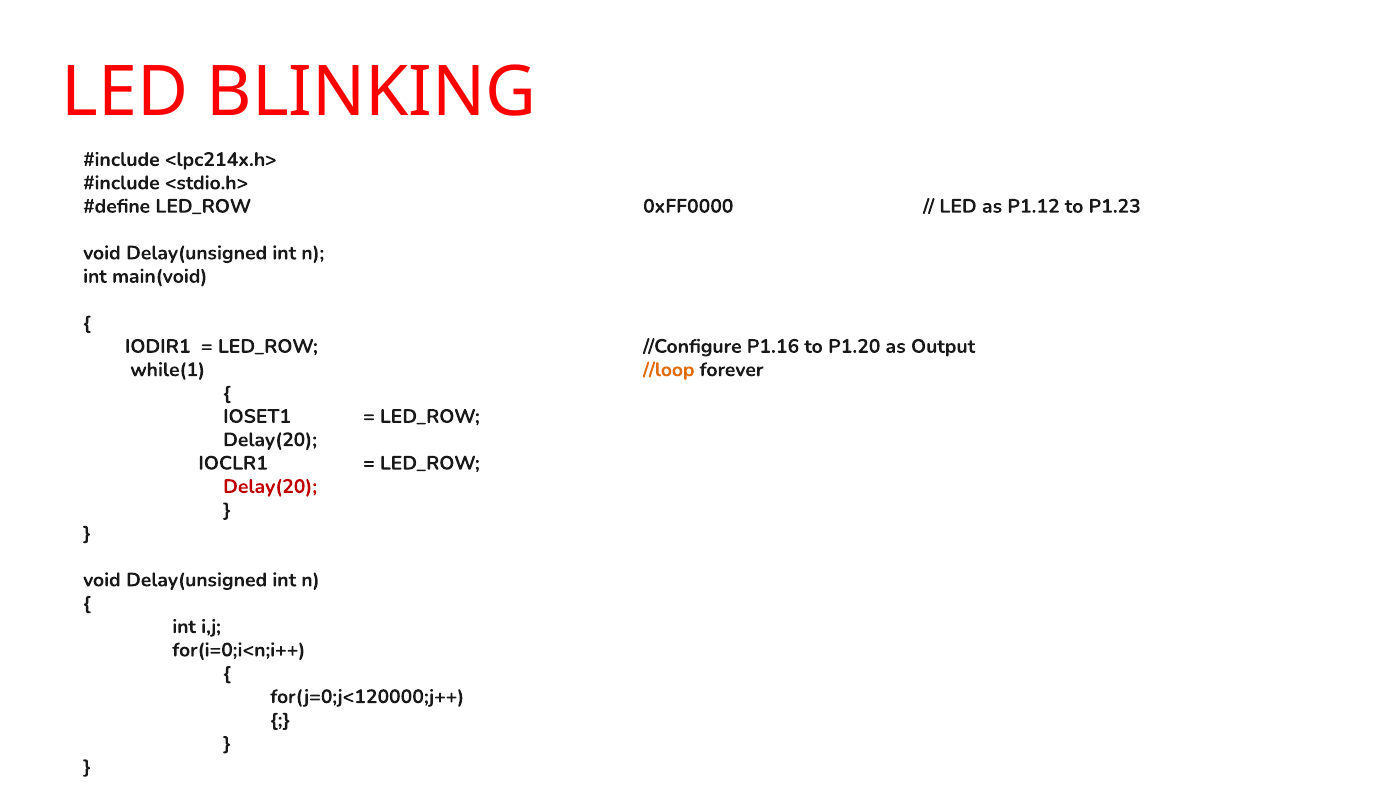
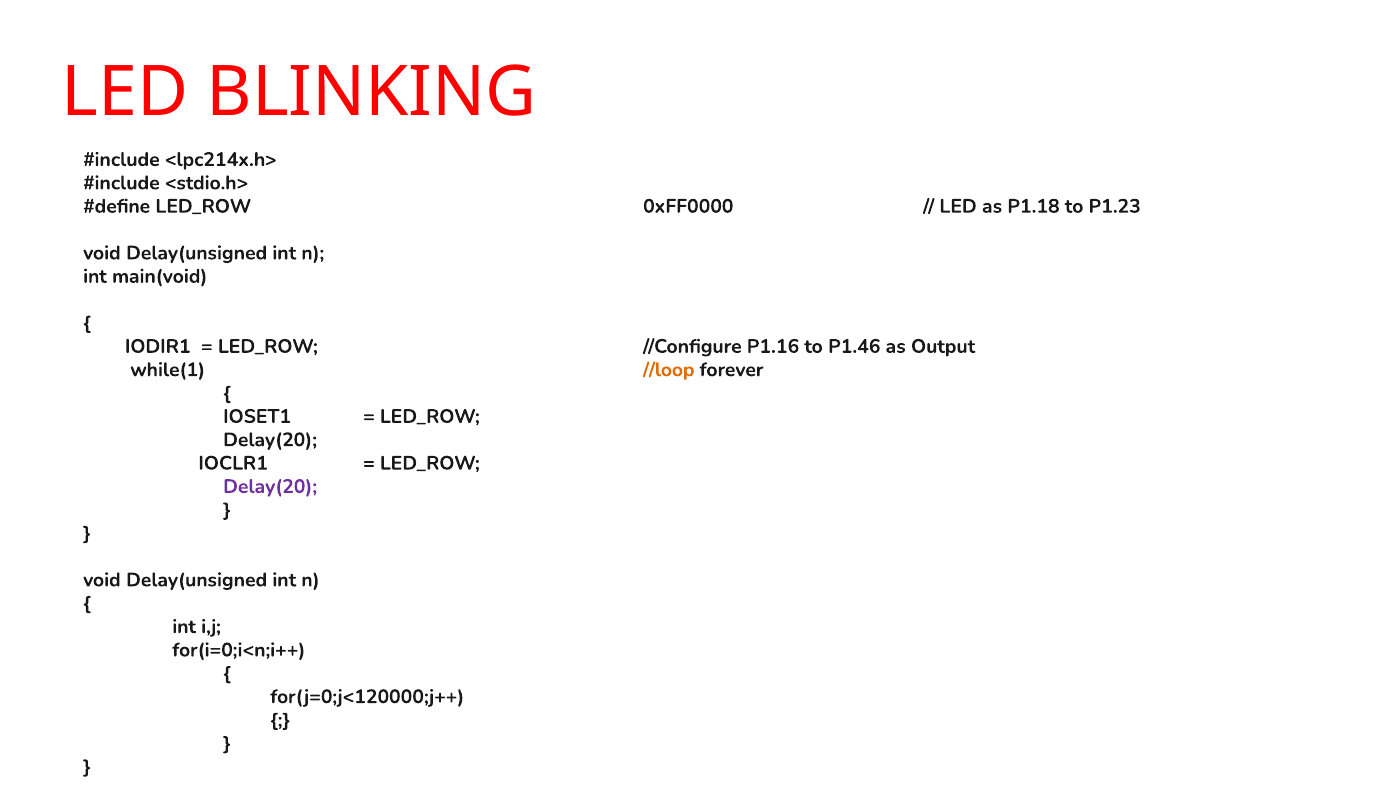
P1.12: P1.12 -> P1.18
P1.20: P1.20 -> P1.46
Delay(20 at (270, 487) colour: red -> purple
